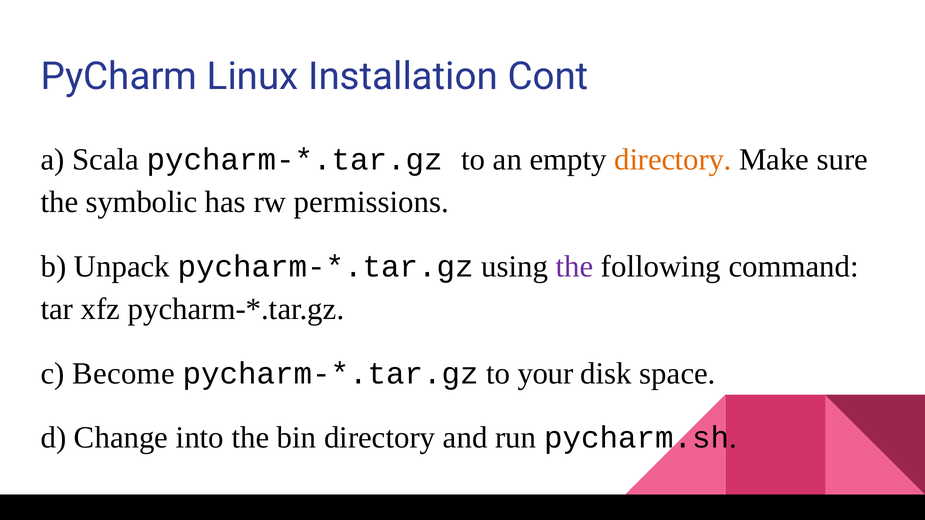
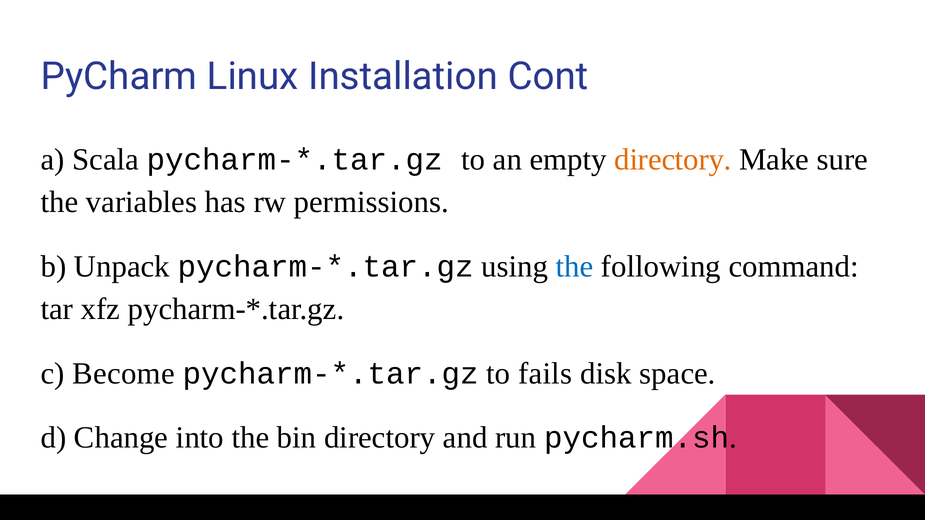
symbolic: symbolic -> variables
the at (574, 267) colour: purple -> blue
your: your -> fails
